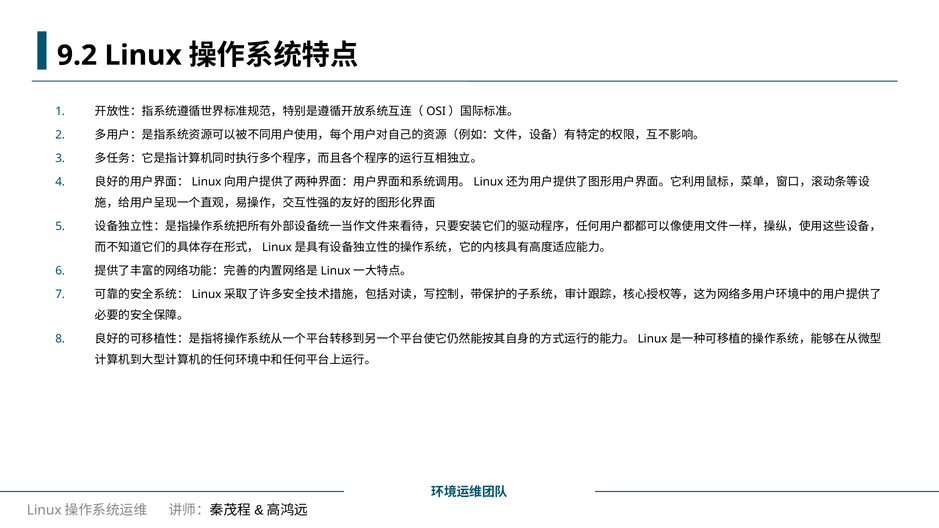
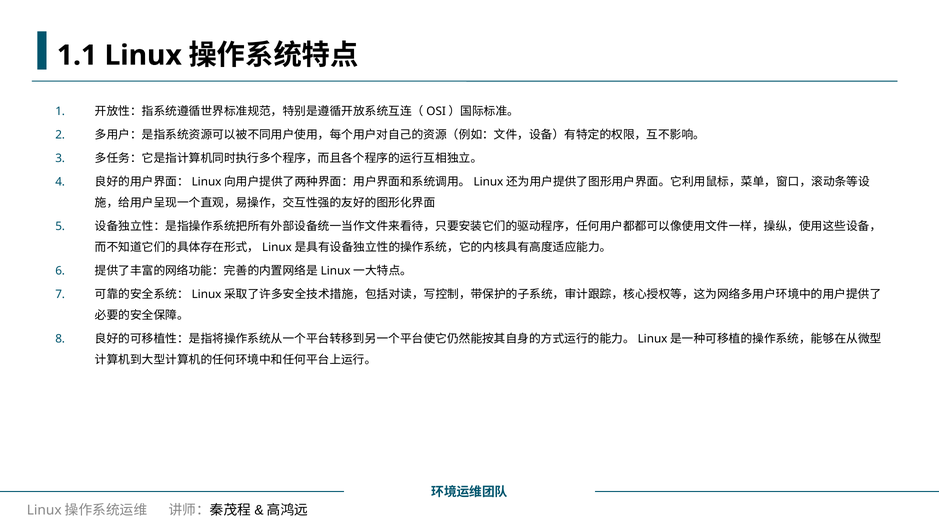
9.2: 9.2 -> 1.1
